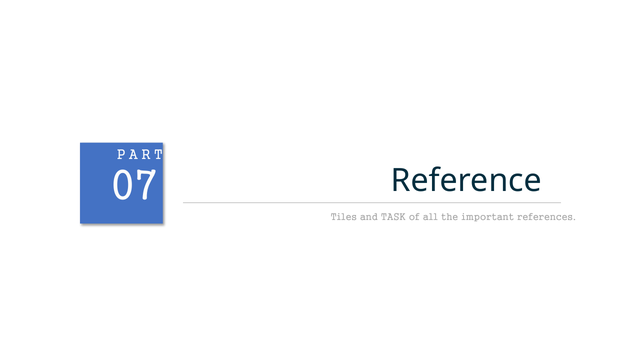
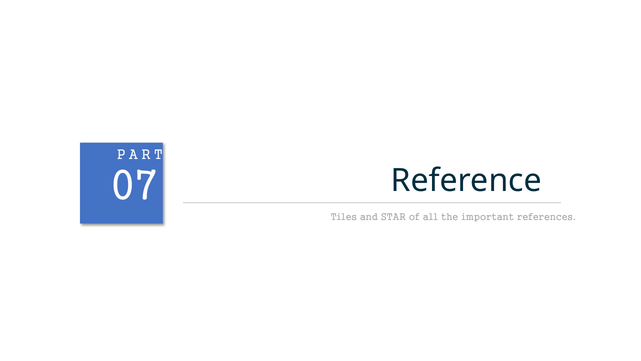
TASK: TASK -> STAR
